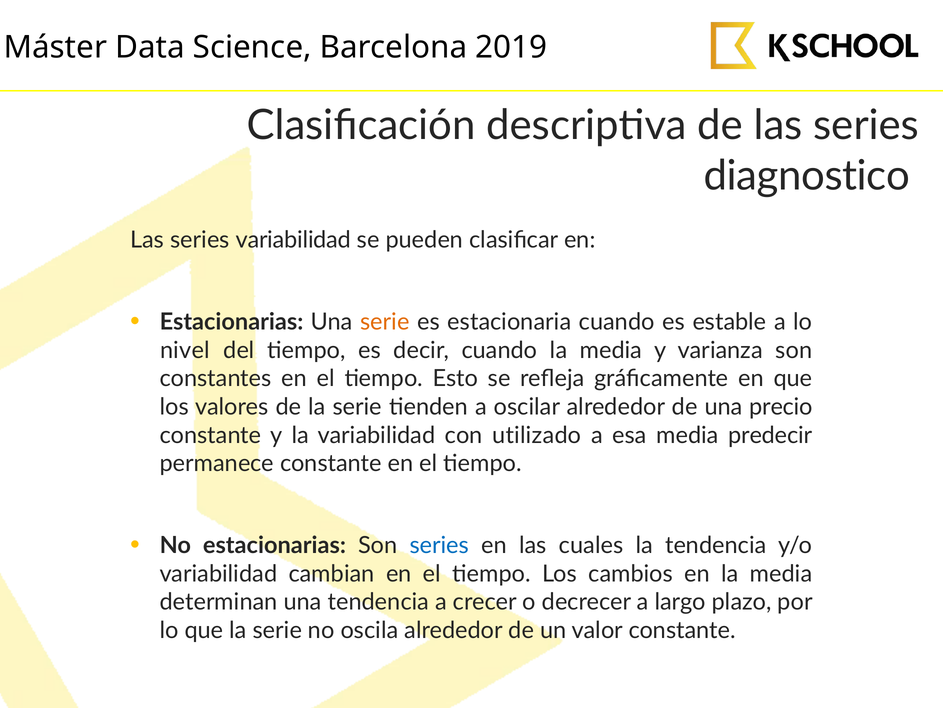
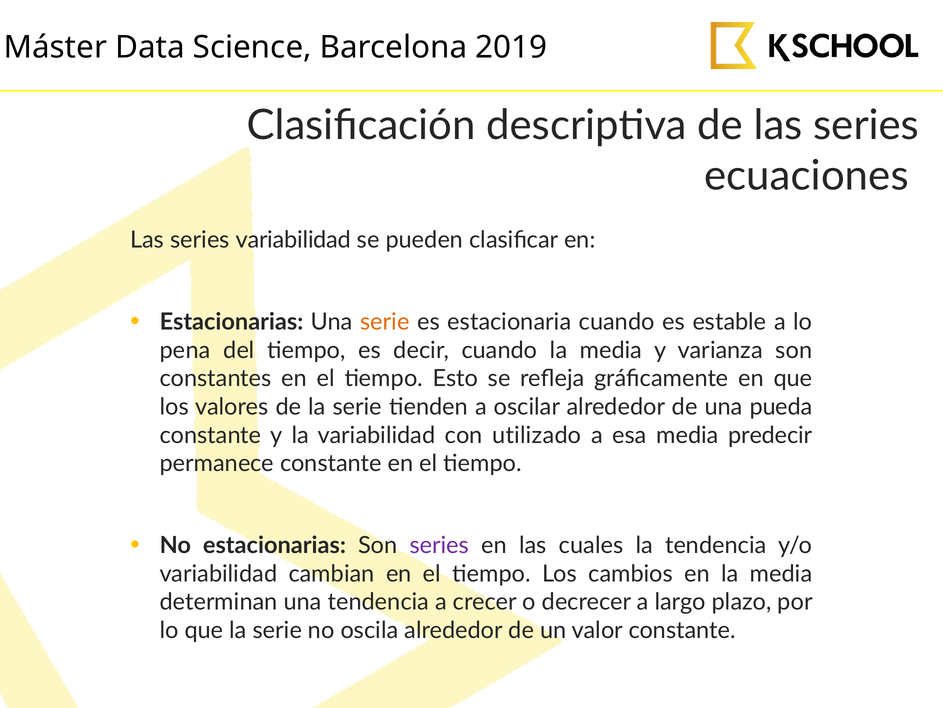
diagnostico: diagnostico -> ecuaciones
nivel: nivel -> pena
precio: precio -> pueda
series at (439, 545) colour: blue -> purple
